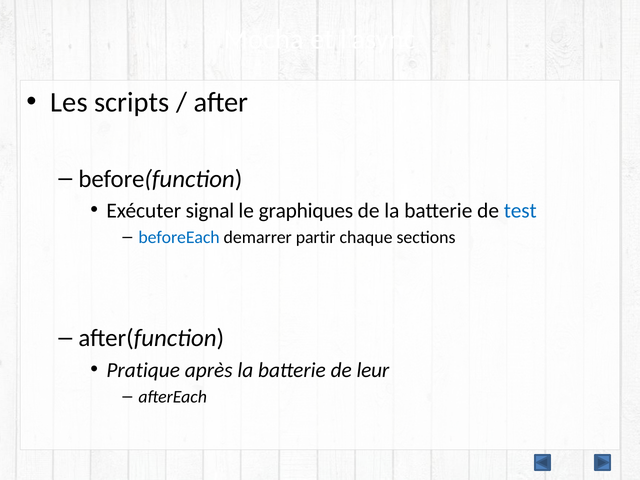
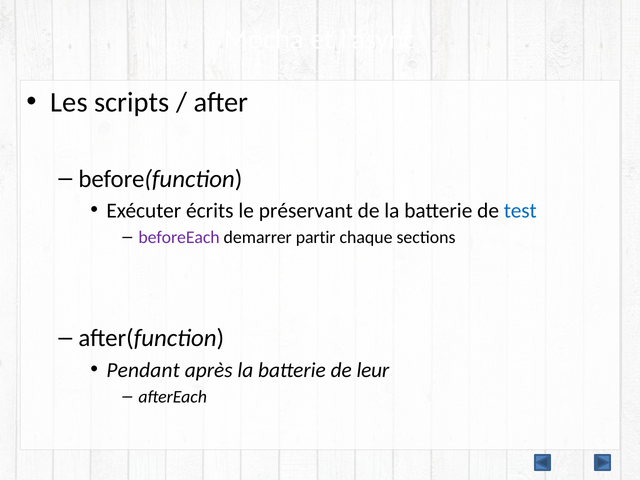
signal: signal -> écrits
graphiques: graphiques -> préservant
beforeEach colour: blue -> purple
Pratique: Pratique -> Pendant
